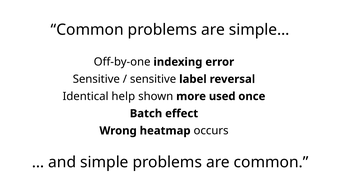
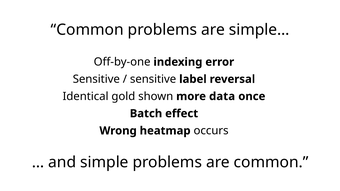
help: help -> gold
used: used -> data
